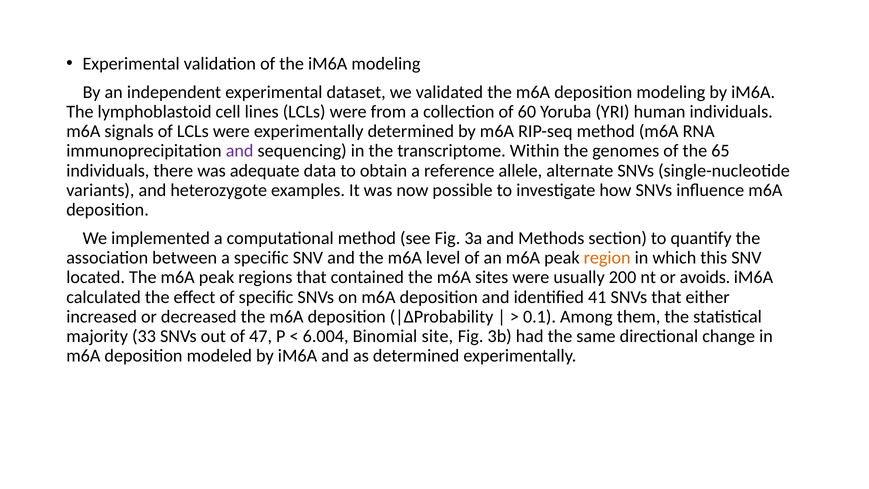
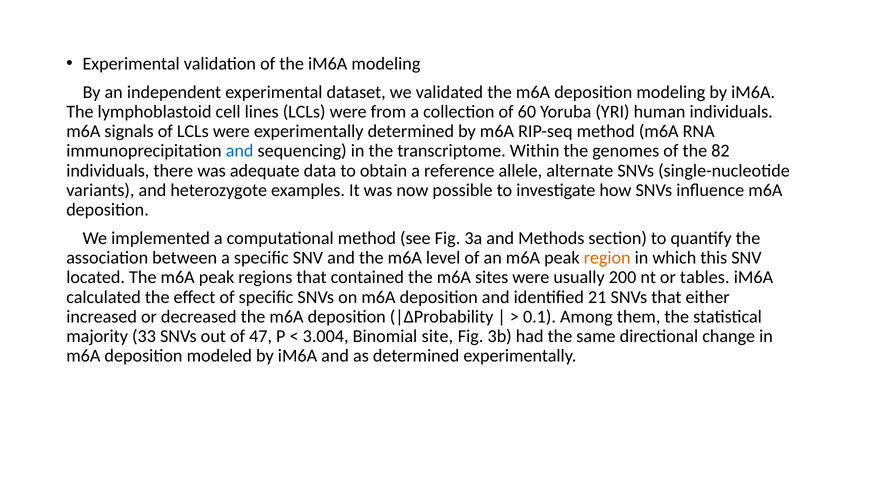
and at (240, 151) colour: purple -> blue
65: 65 -> 82
avoids: avoids -> tables
41: 41 -> 21
6.004: 6.004 -> 3.004
